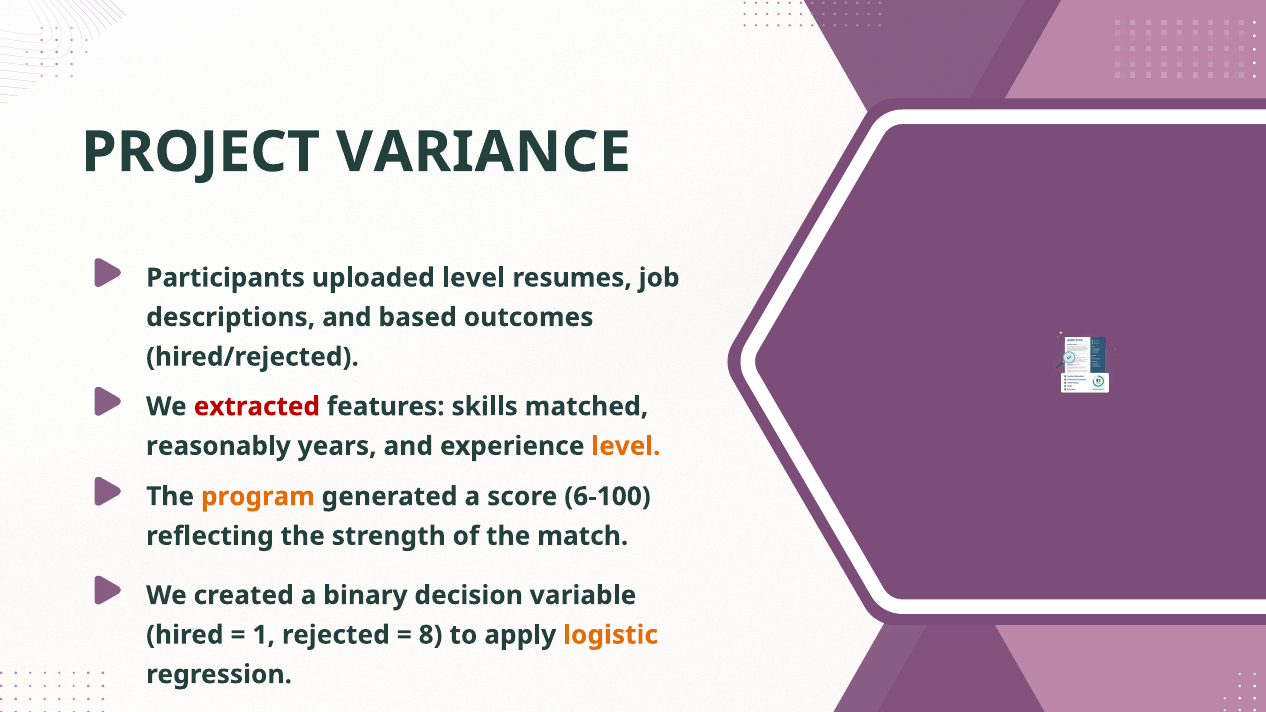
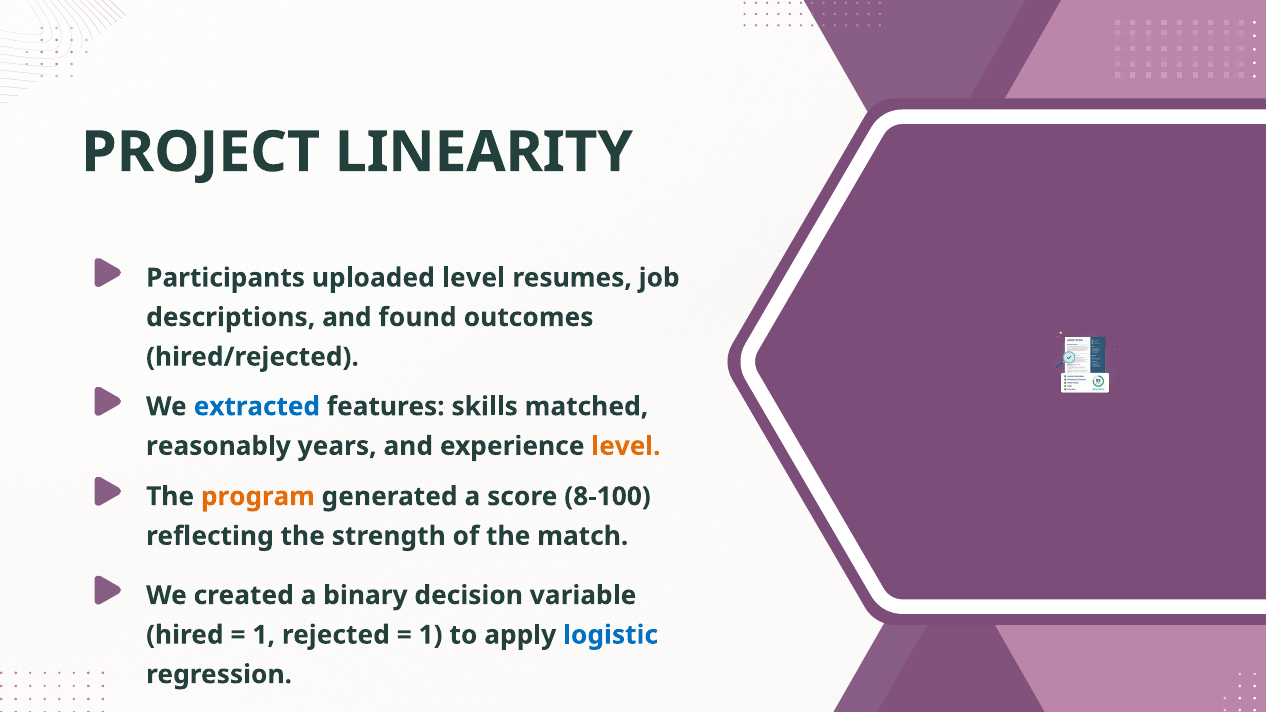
VARIANCE: VARIANCE -> LINEARITY
based: based -> found
extracted colour: red -> blue
6-100: 6-100 -> 8-100
8 at (431, 635): 8 -> 1
logistic colour: orange -> blue
